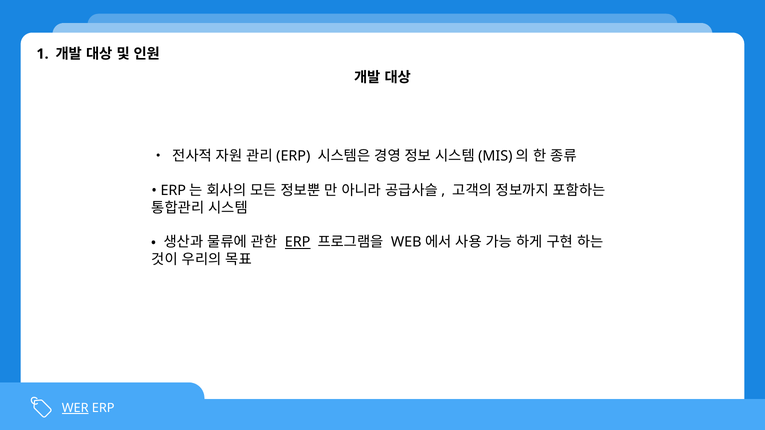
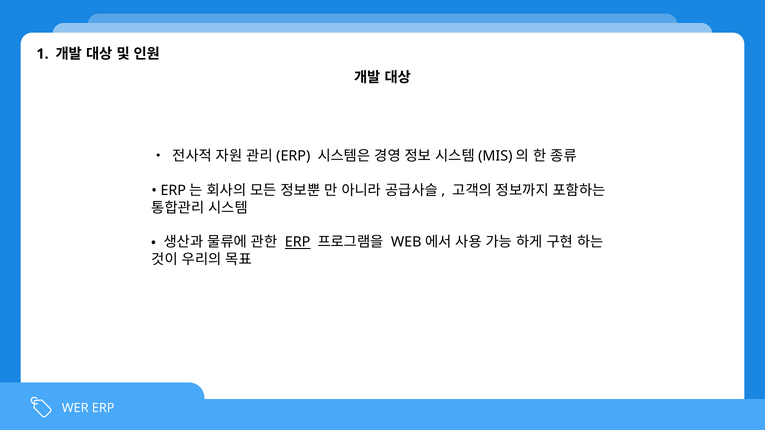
WER underline: present -> none
